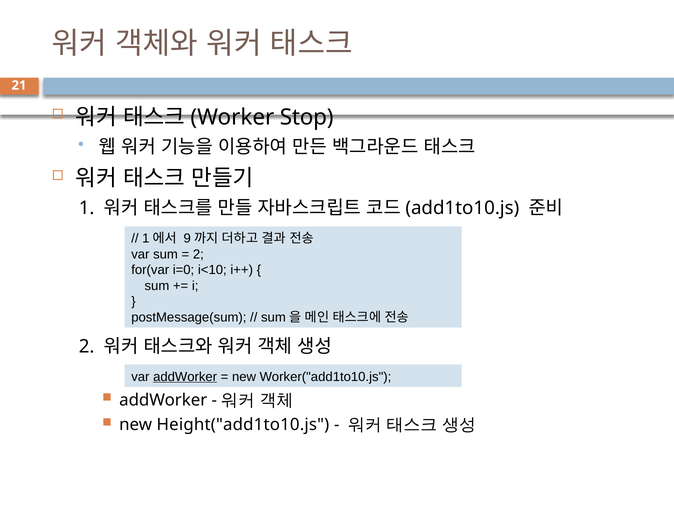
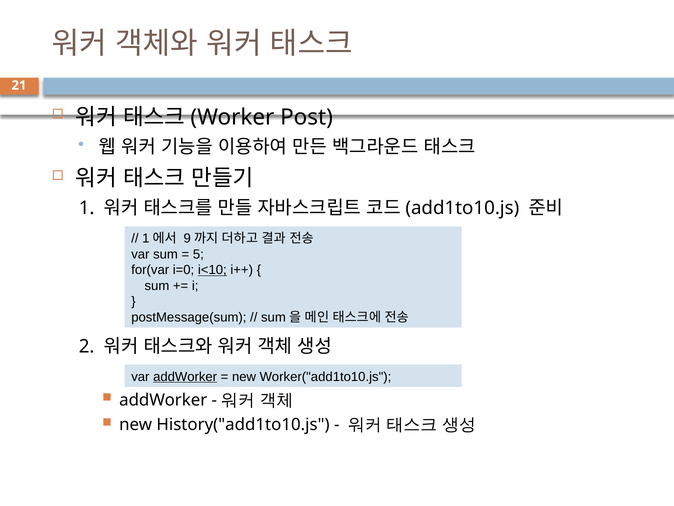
Stop: Stop -> Post
2 at (198, 254): 2 -> 5
i<10 underline: none -> present
Height("add1to10.js: Height("add1to10.js -> History("add1to10.js
